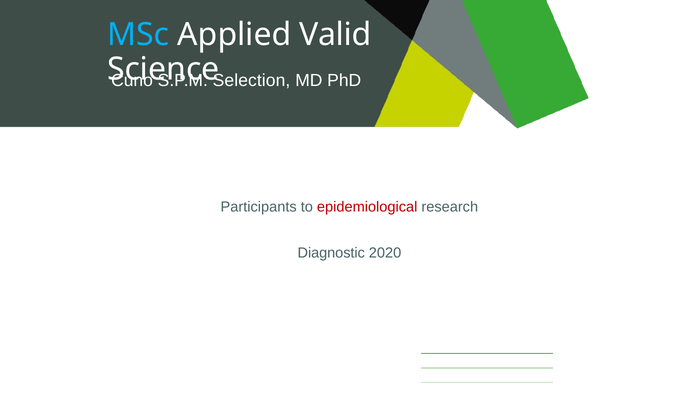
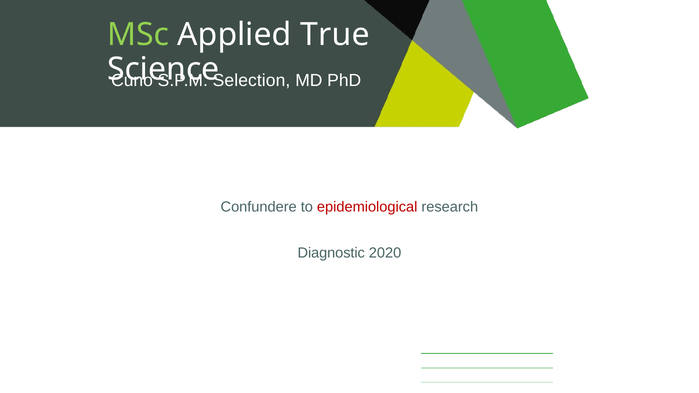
MSc colour: light blue -> light green
Valid: Valid -> True
Participants: Participants -> Confundere
